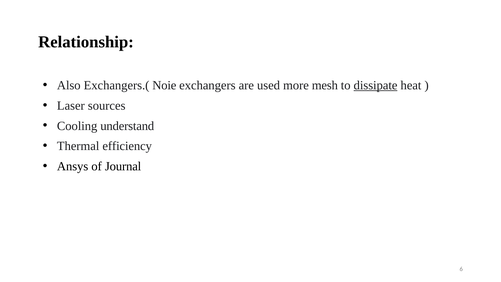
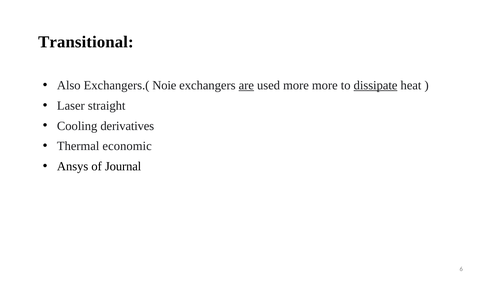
Relationship: Relationship -> Transitional
are underline: none -> present
more mesh: mesh -> more
sources: sources -> straight
understand: understand -> derivatives
efficiency: efficiency -> economic
